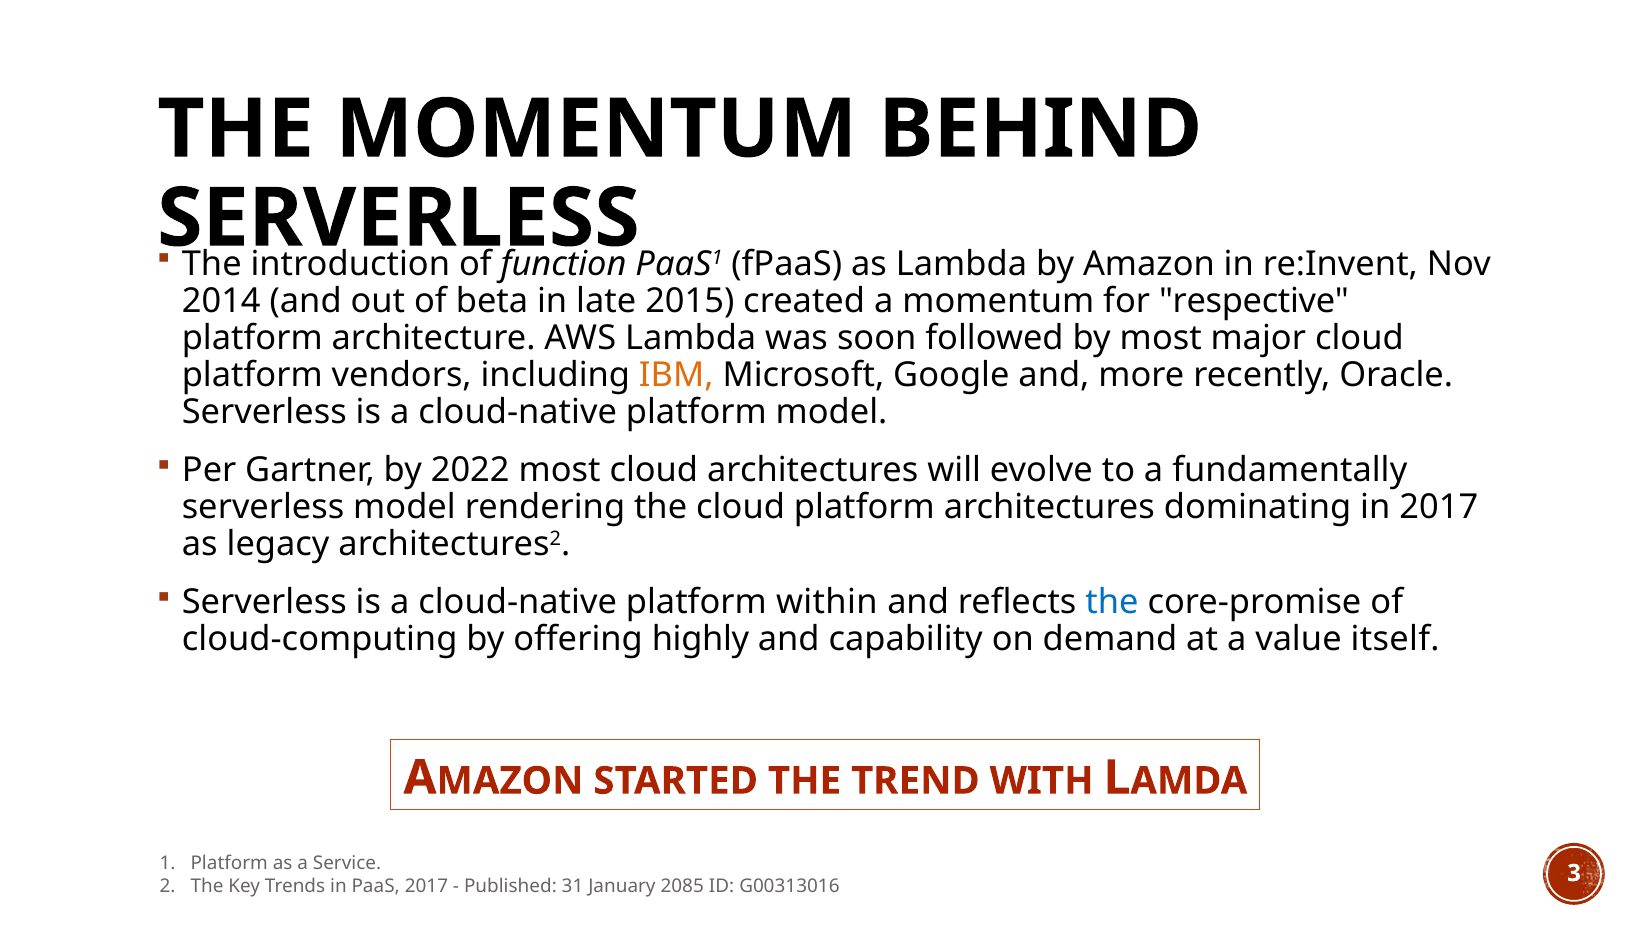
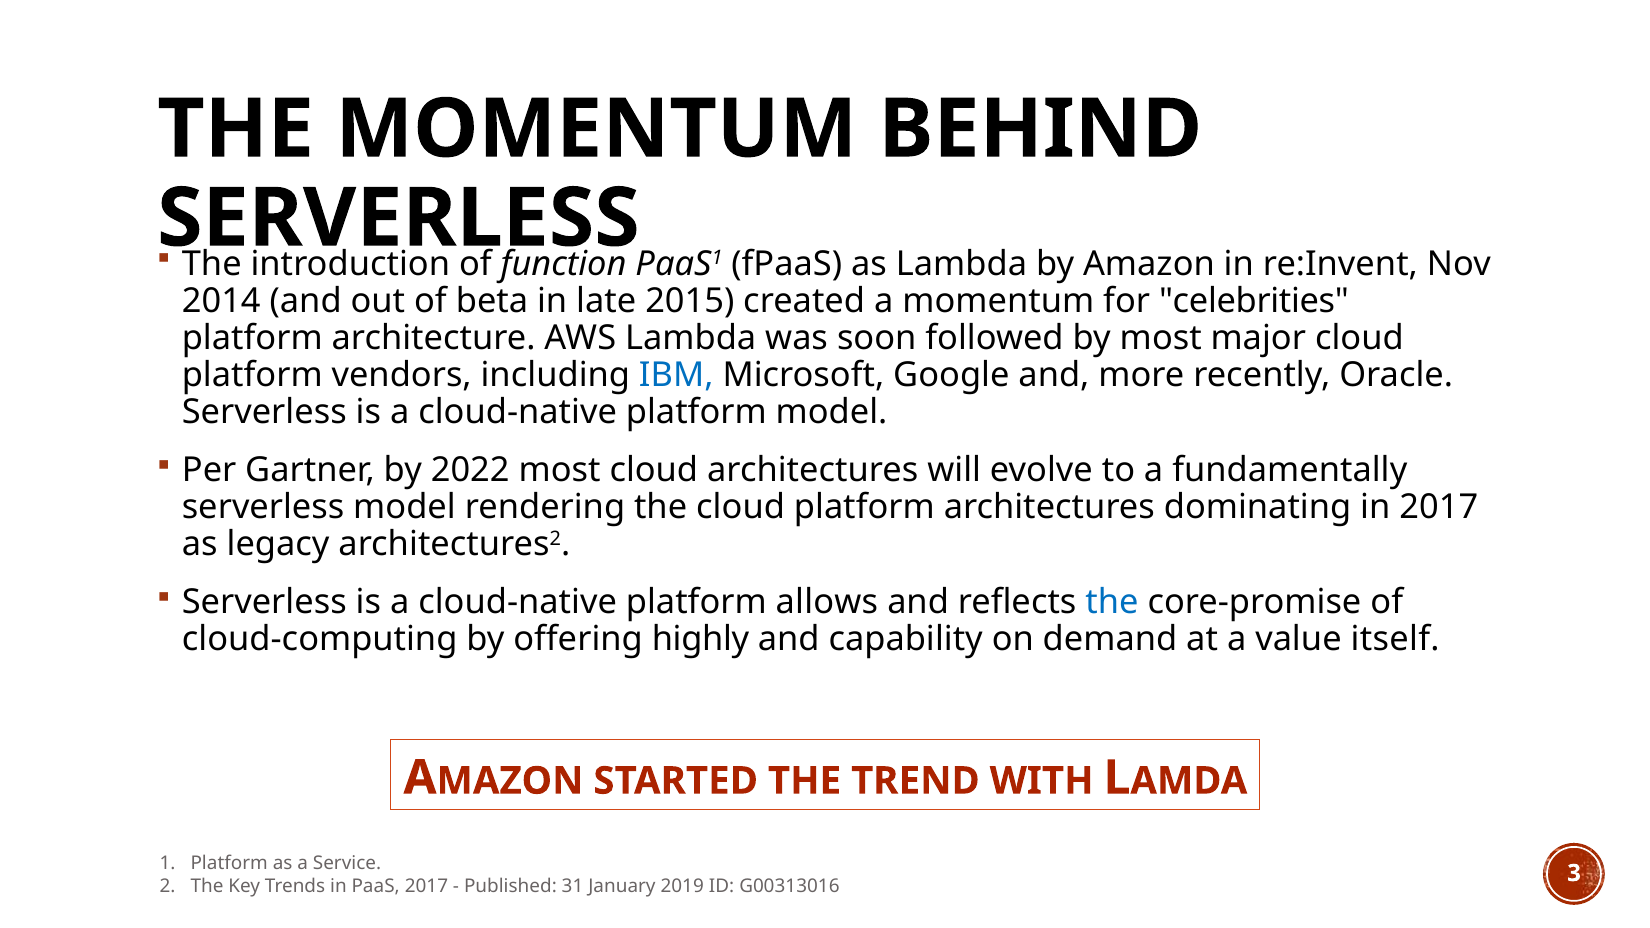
respective: respective -> celebrities
IBM colour: orange -> blue
within: within -> allows
2085: 2085 -> 2019
